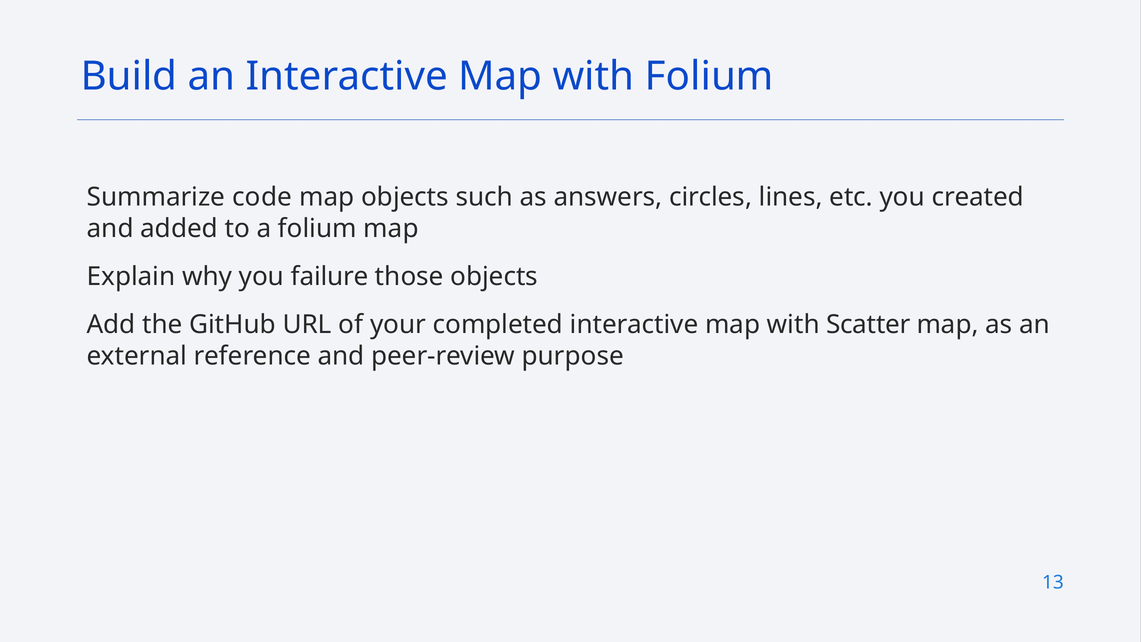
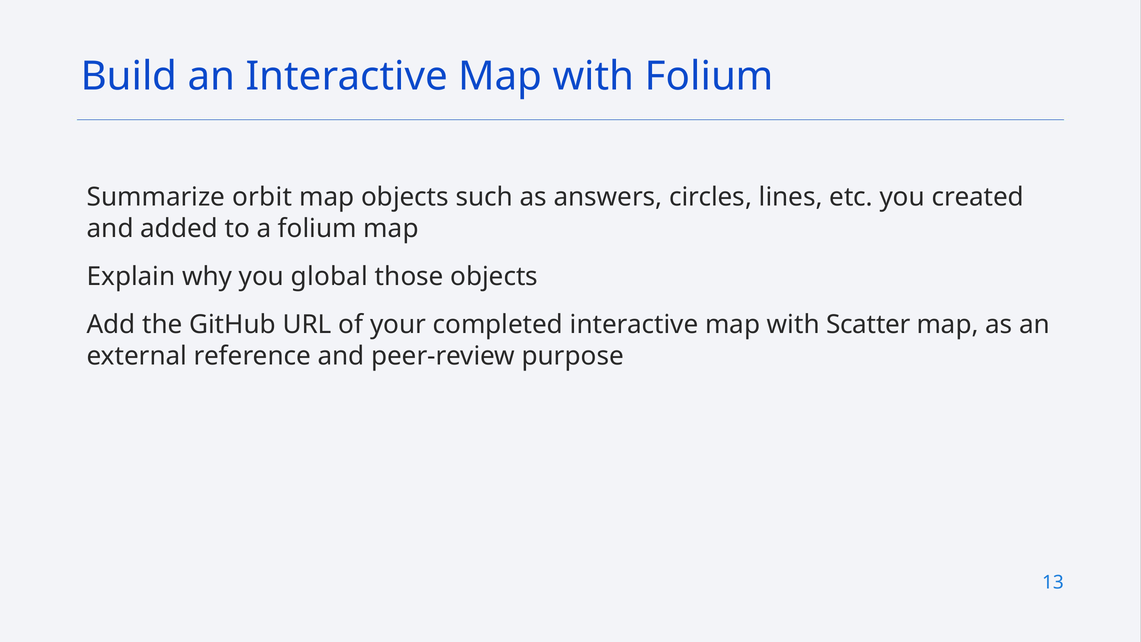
code: code -> orbit
failure: failure -> global
